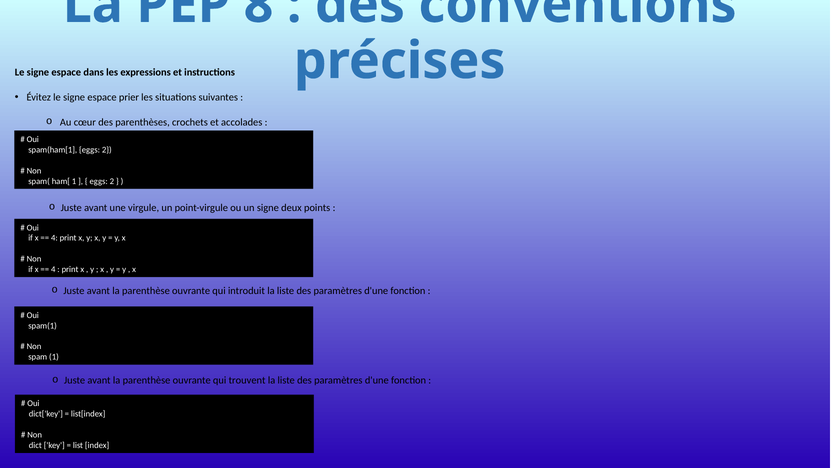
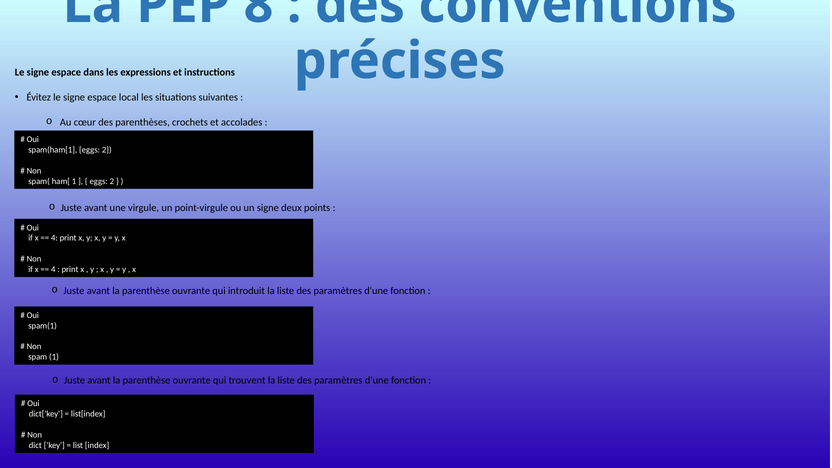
prier: prier -> local
